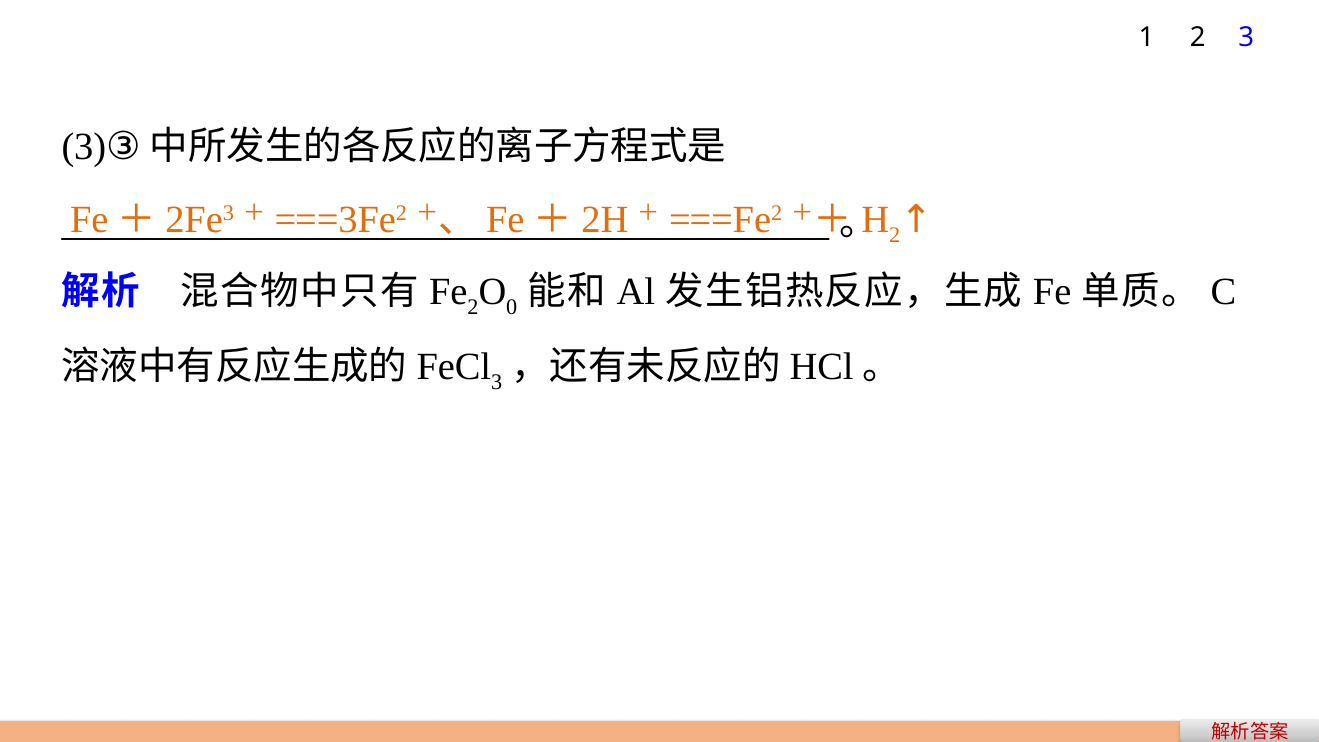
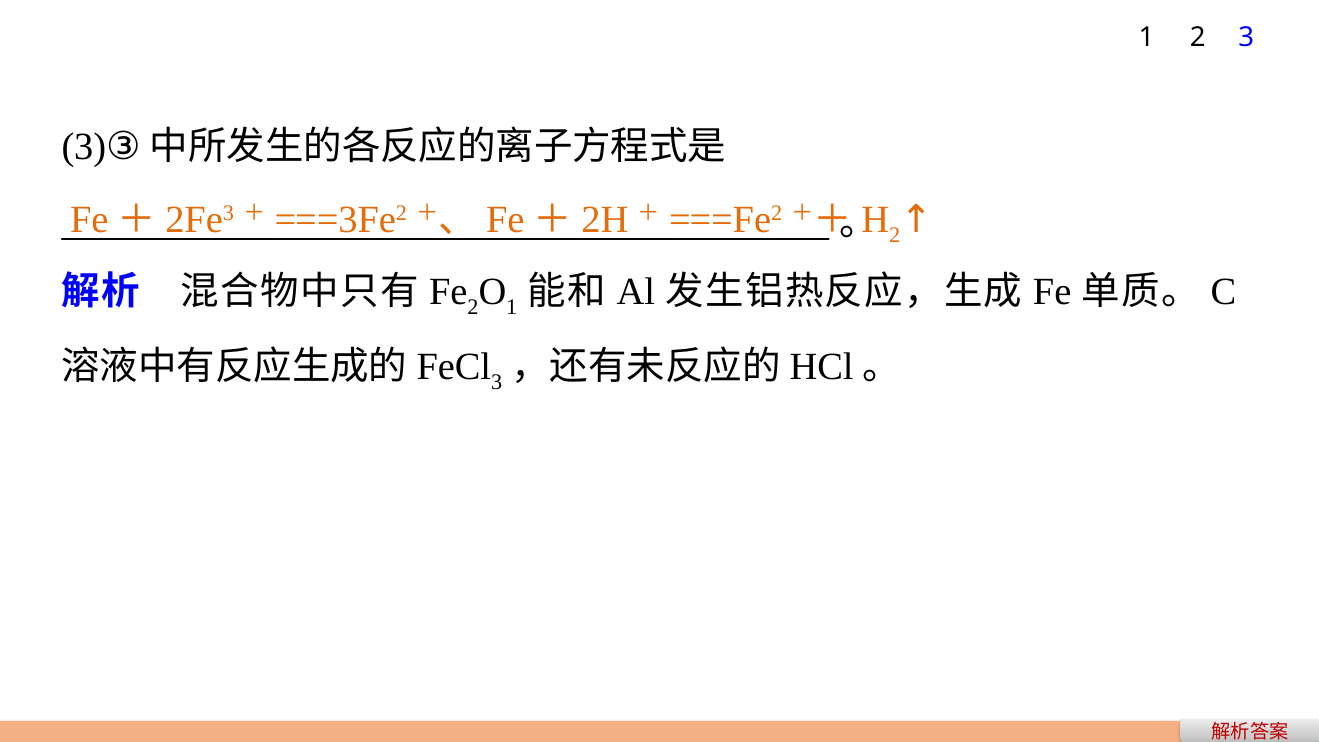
0 at (512, 307): 0 -> 1
